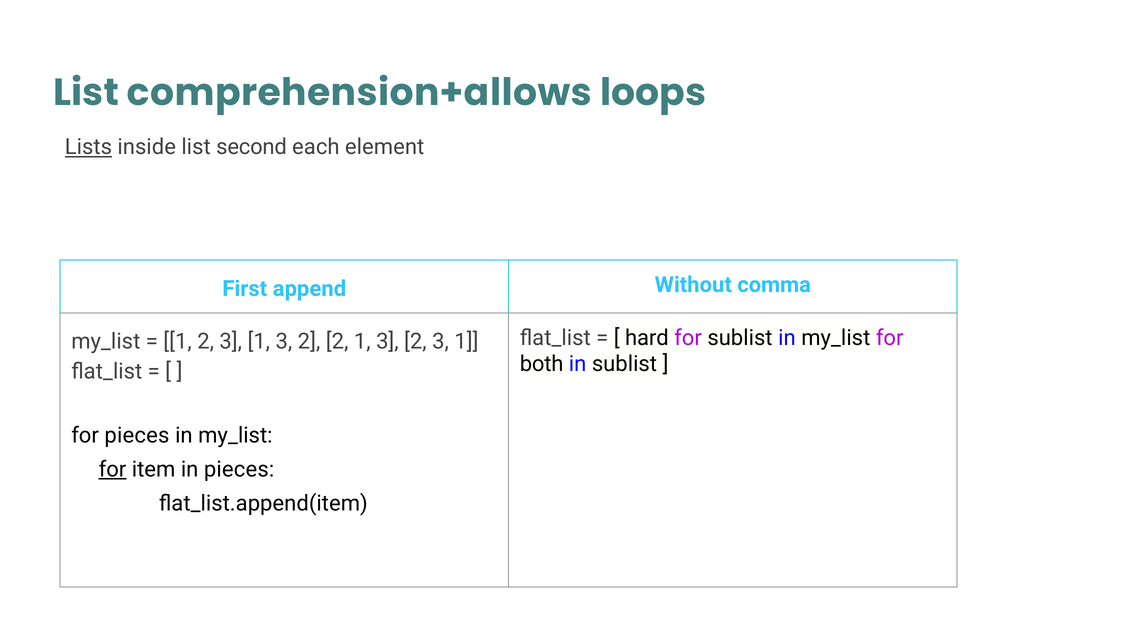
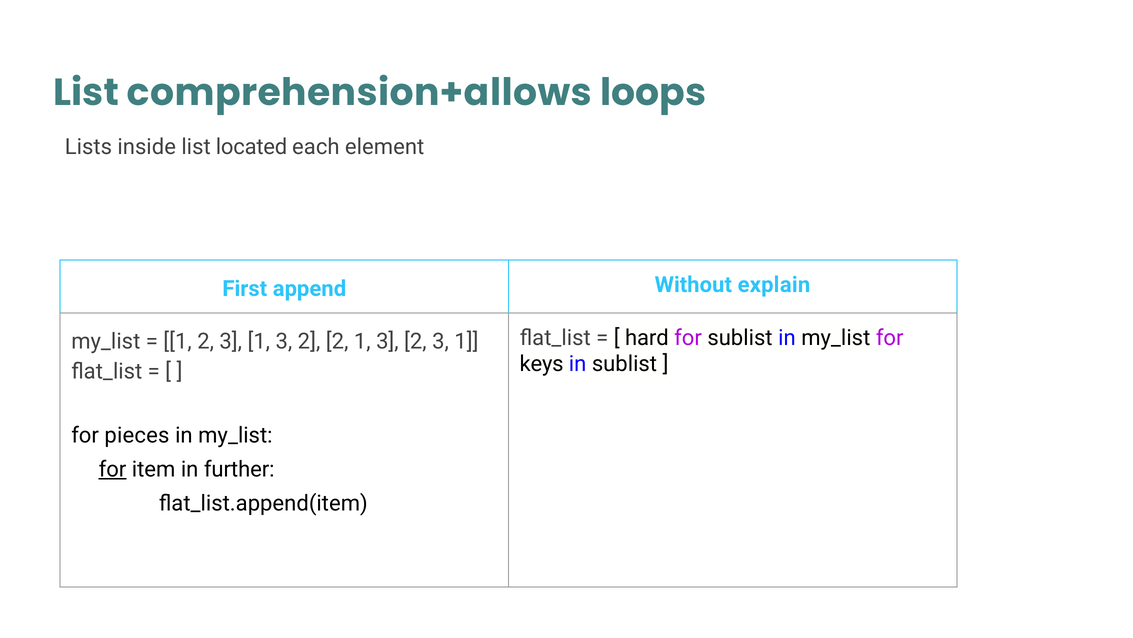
Lists underline: present -> none
second: second -> located
comma: comma -> explain
both: both -> keys
in pieces: pieces -> further
